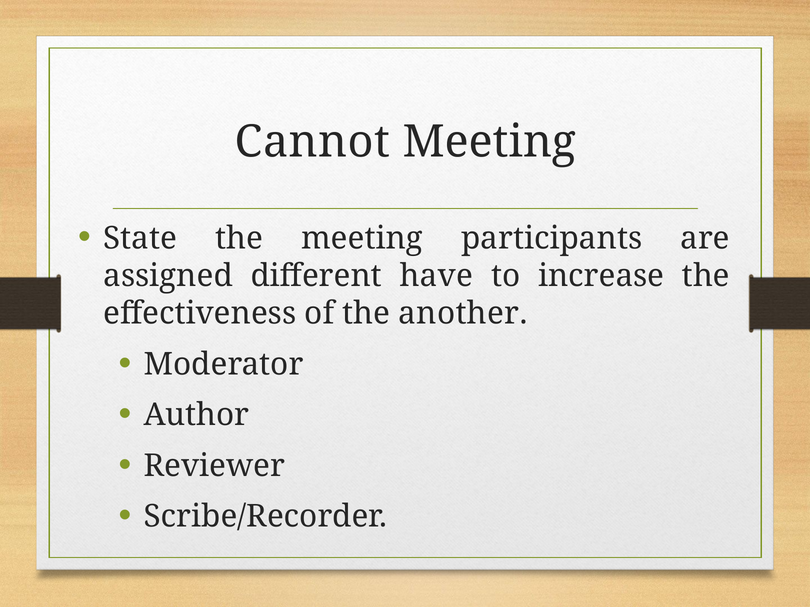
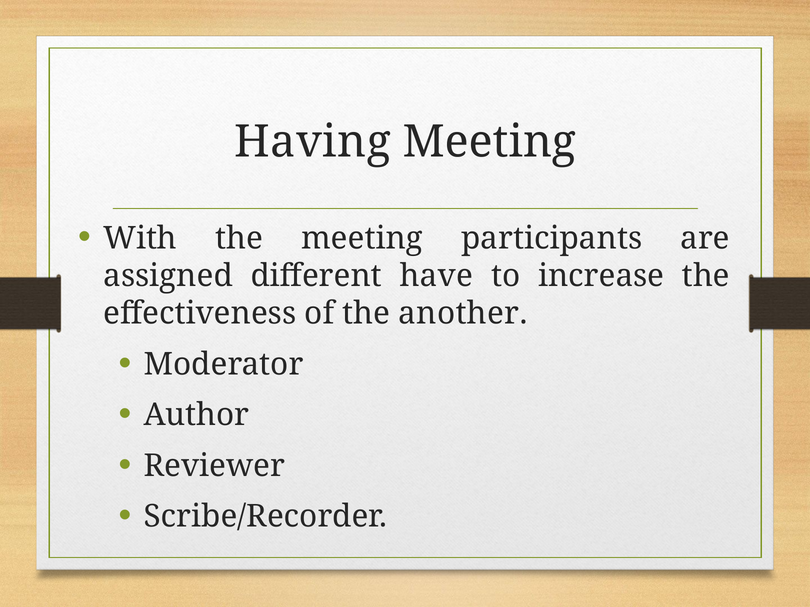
Cannot: Cannot -> Having
State: State -> With
